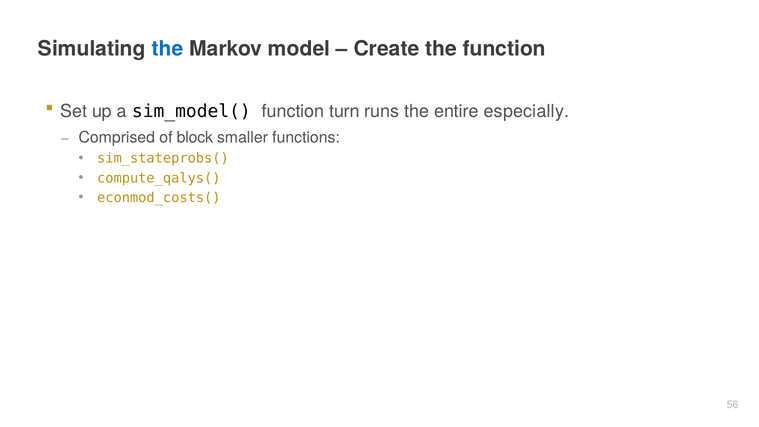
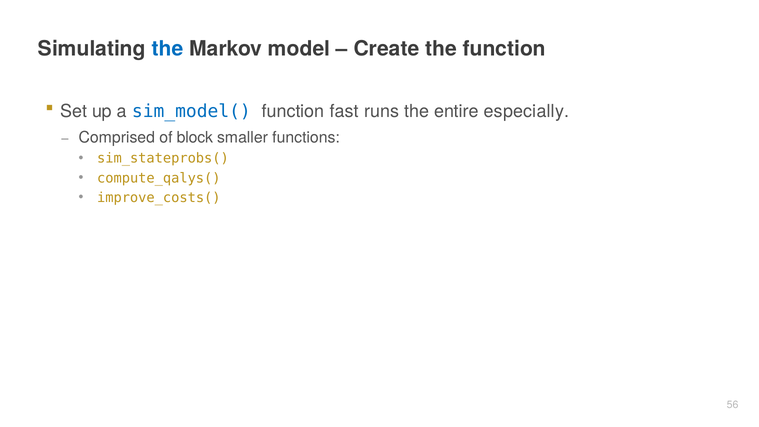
sim_model( colour: black -> blue
turn: turn -> fast
econmod_costs(: econmod_costs( -> improve_costs(
